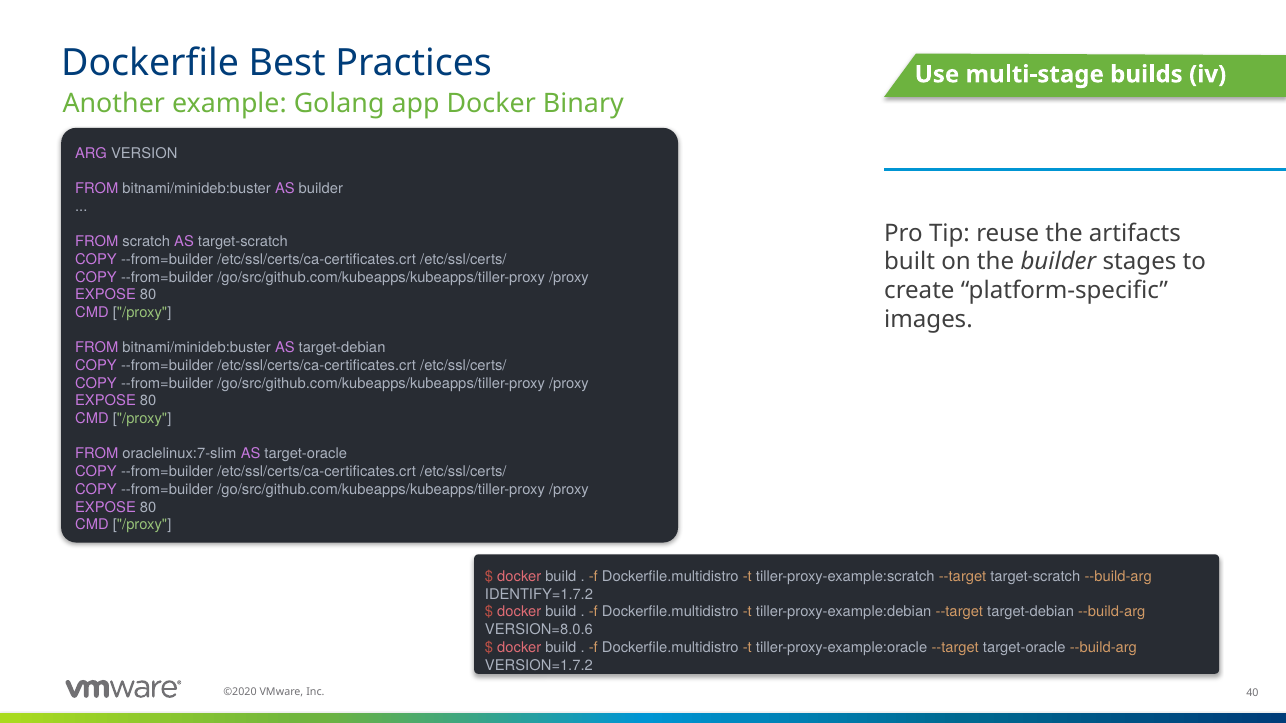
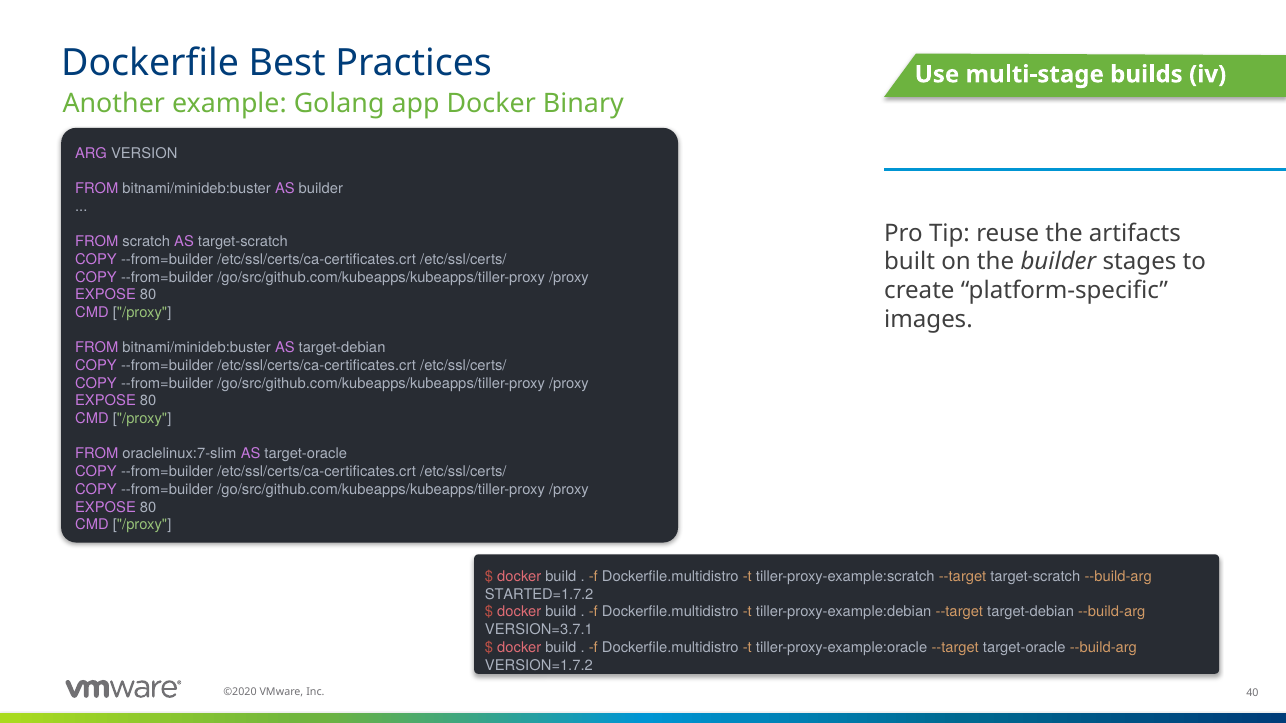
IDENTIFY=1.7.2: IDENTIFY=1.7.2 -> STARTED=1.7.2
VERSION=8.0.6: VERSION=8.0.6 -> VERSION=3.7.1
